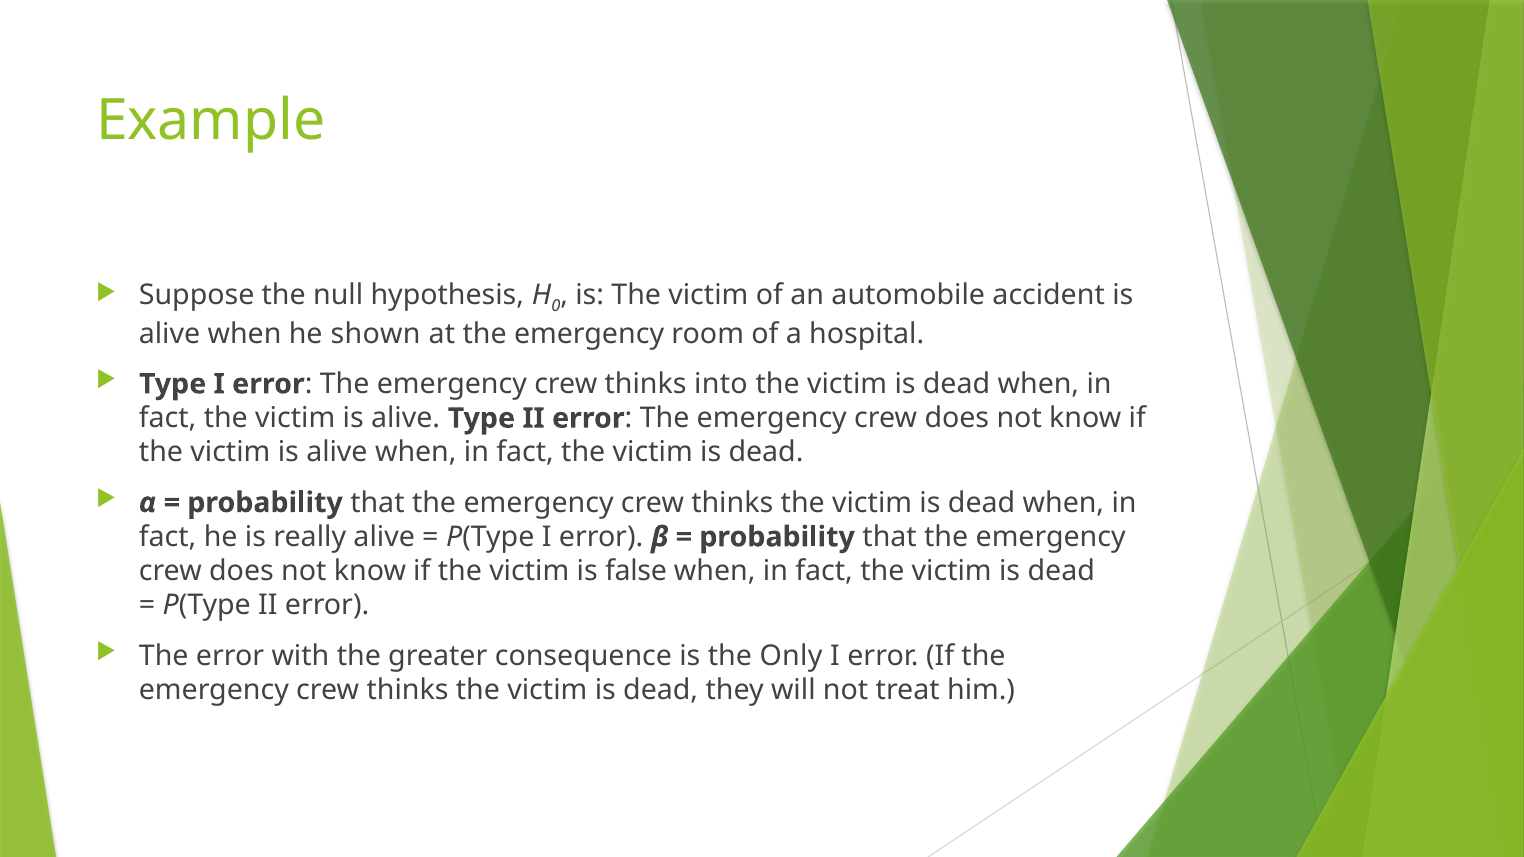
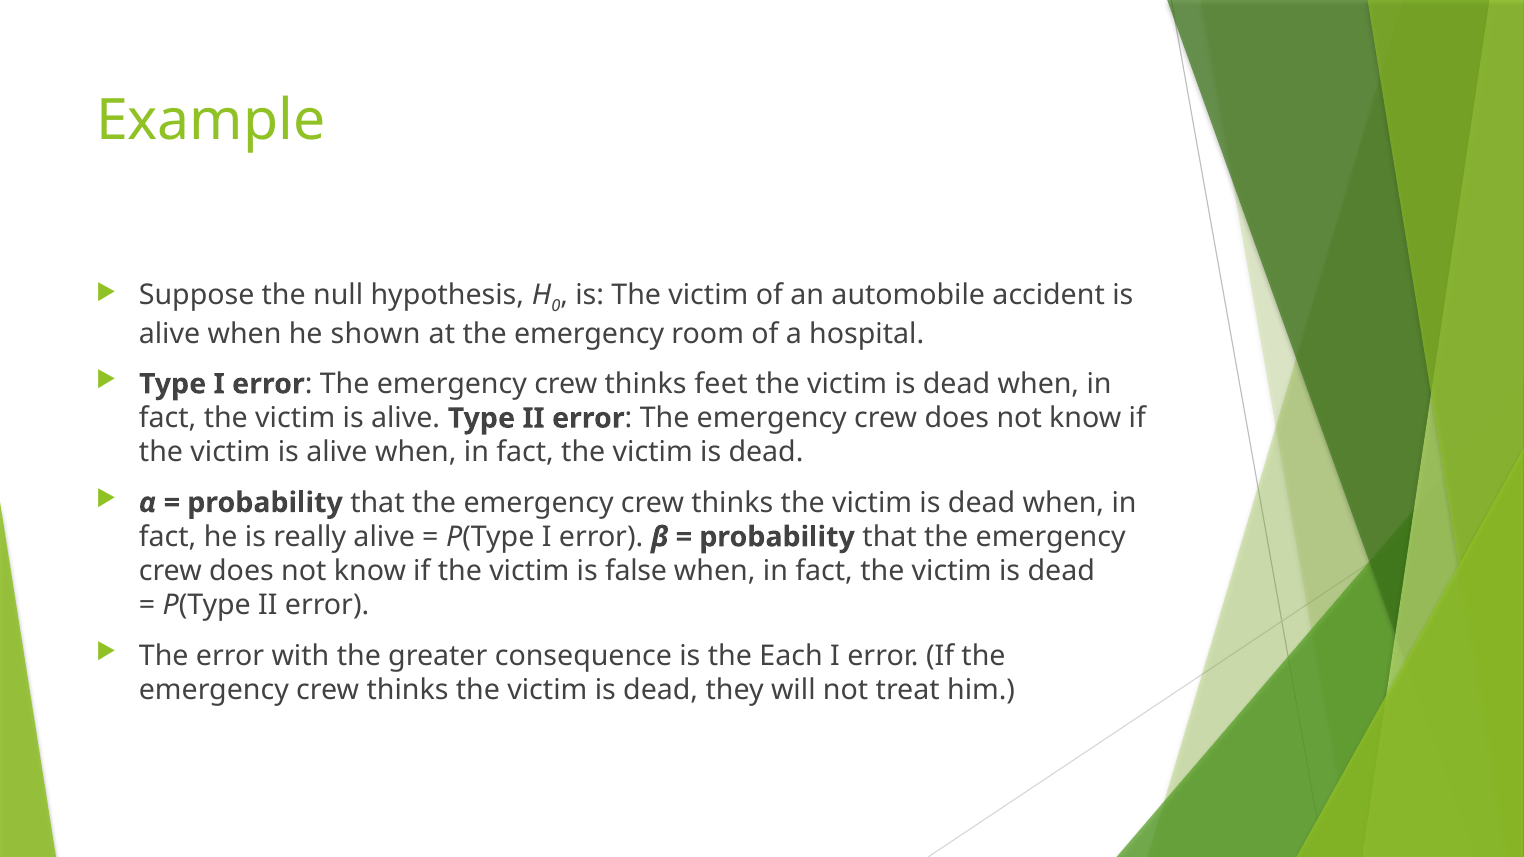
into: into -> feet
Only: Only -> Each
